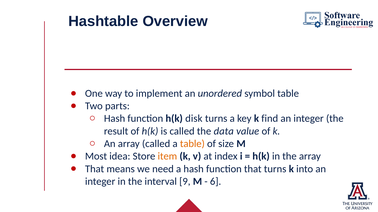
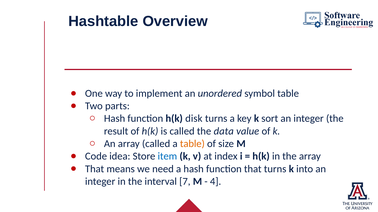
find: find -> sort
Most: Most -> Code
item colour: orange -> blue
9: 9 -> 7
6: 6 -> 4
